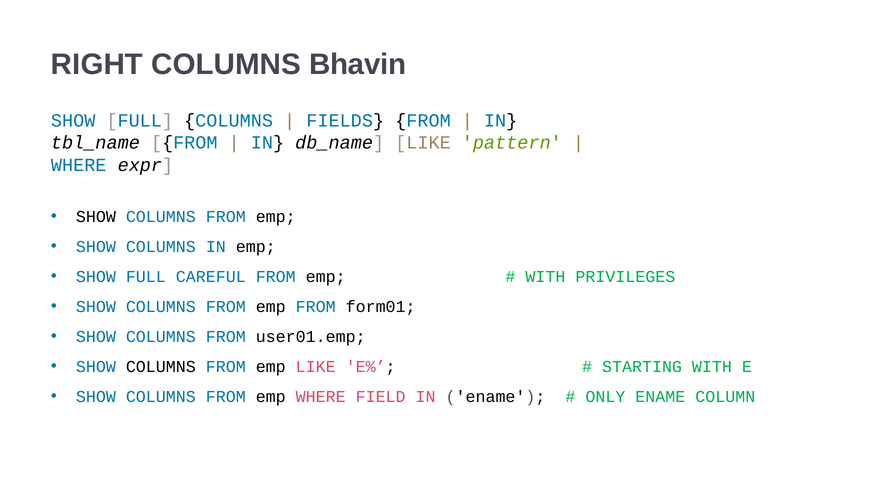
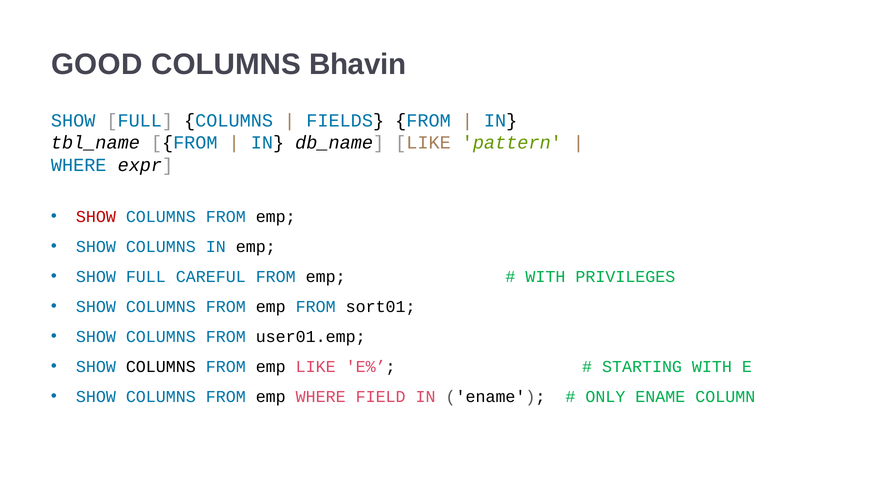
RIGHT: RIGHT -> GOOD
SHOW at (96, 217) colour: black -> red
form01: form01 -> sort01
